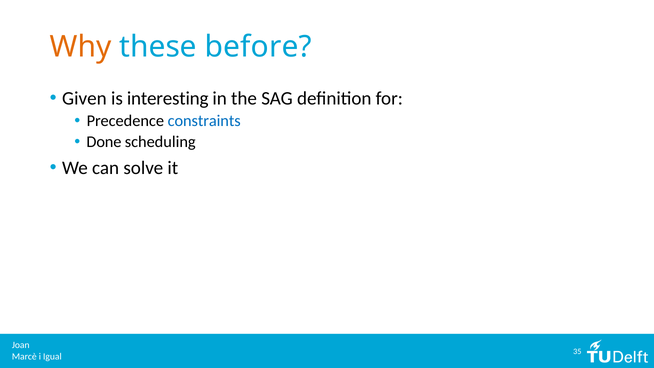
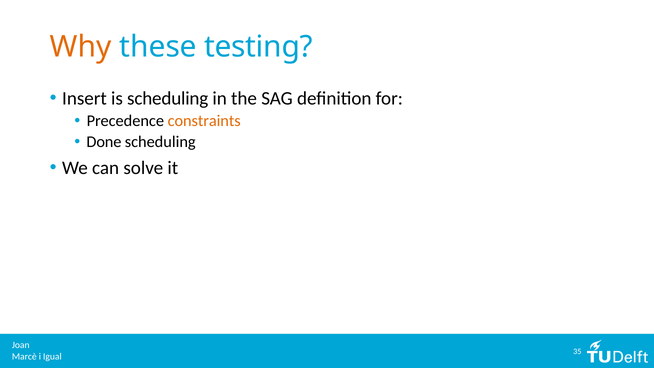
before: before -> testing
Given: Given -> Insert
is interesting: interesting -> scheduling
constraints colour: blue -> orange
